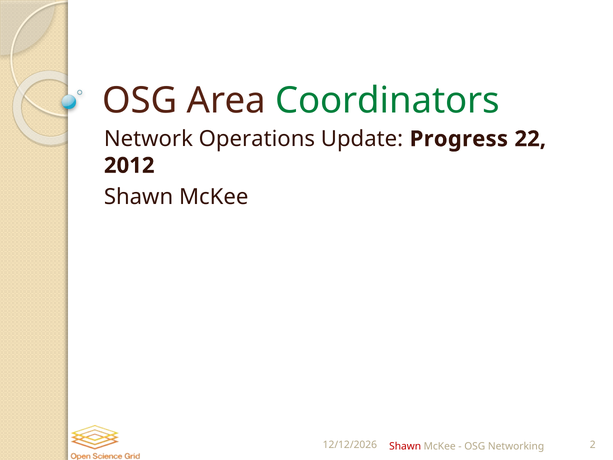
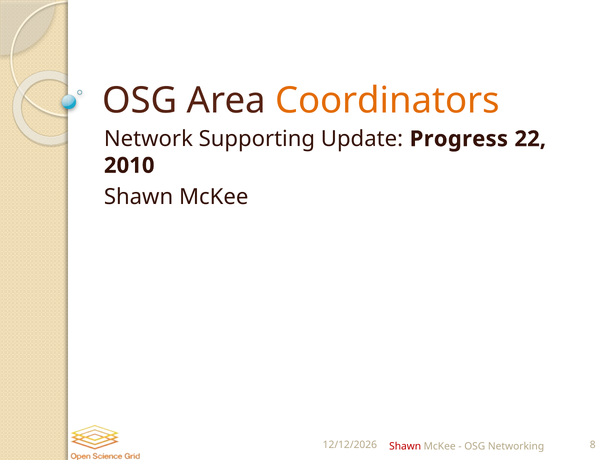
Coordinators colour: green -> orange
Operations: Operations -> Supporting
2012: 2012 -> 2010
2: 2 -> 8
